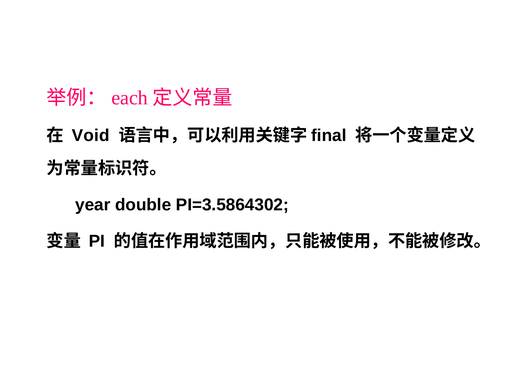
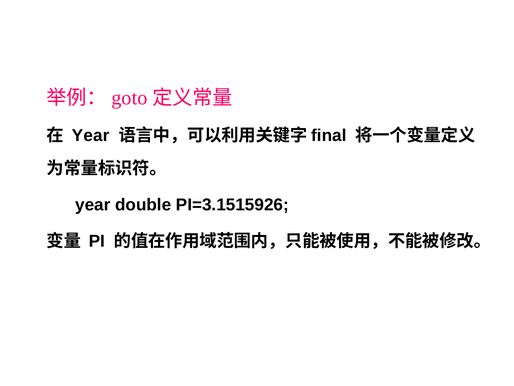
each: each -> goto
Void at (91, 135): Void -> Year
PI=3.5864302: PI=3.5864302 -> PI=3.1515926
